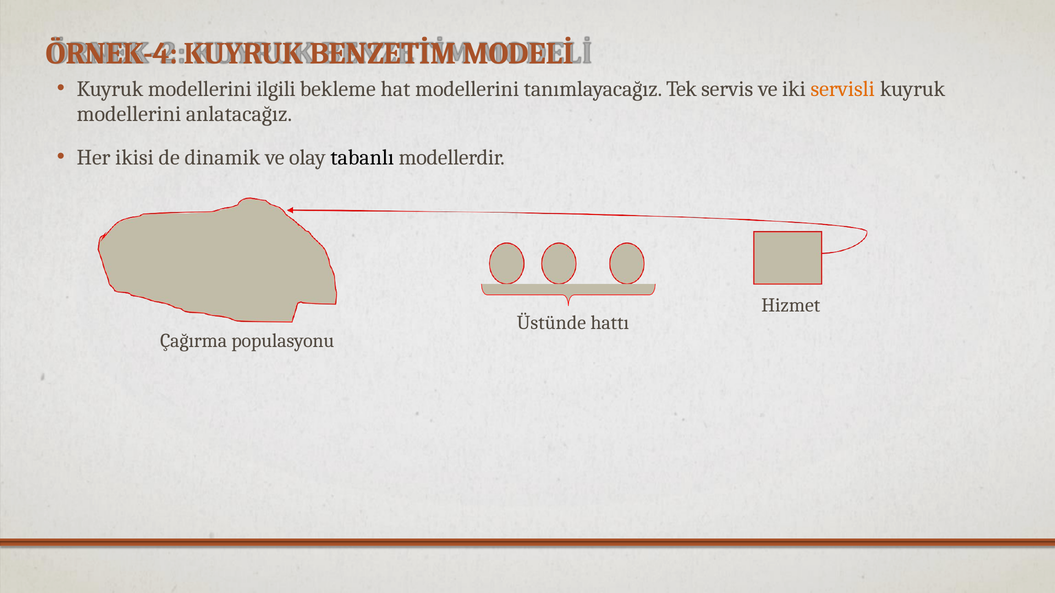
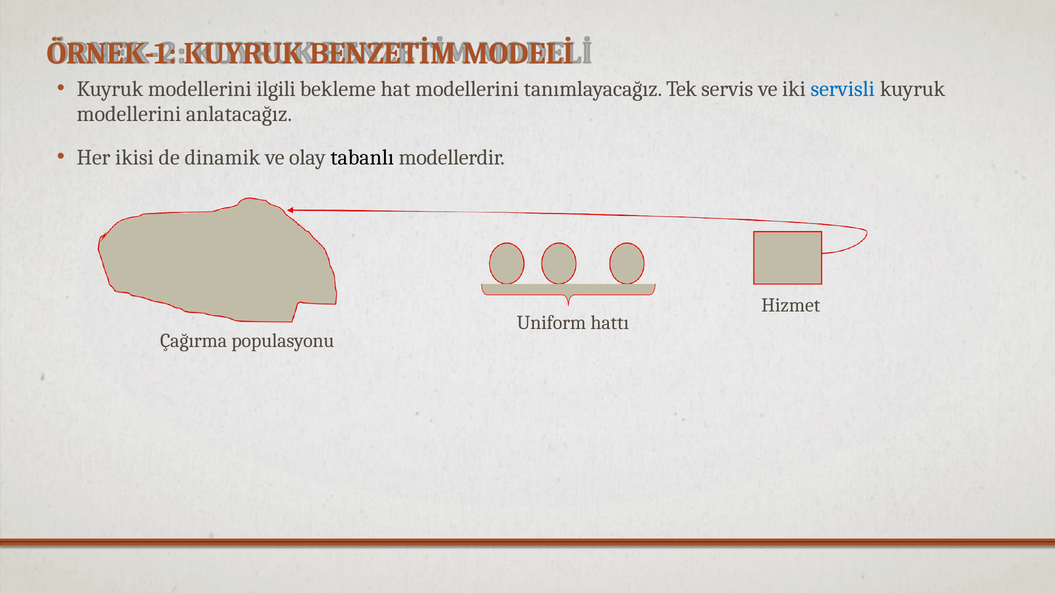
ÖRNEK-4: ÖRNEK-4 -> ÖRNEK-1
servisli colour: orange -> blue
Üstünde: Üstünde -> Uniform
